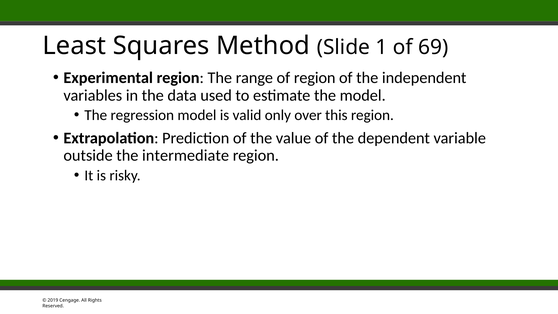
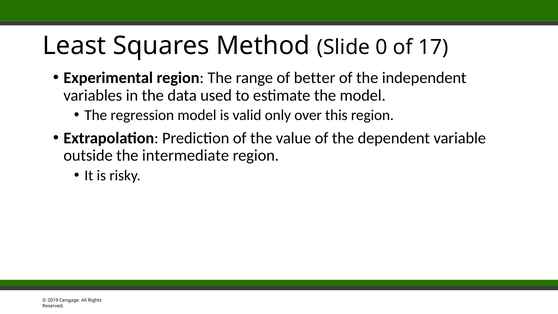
1: 1 -> 0
69: 69 -> 17
of region: region -> better
